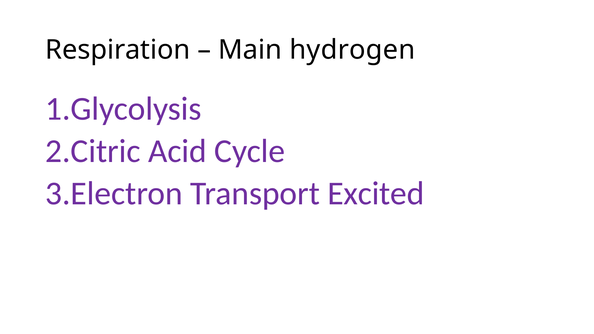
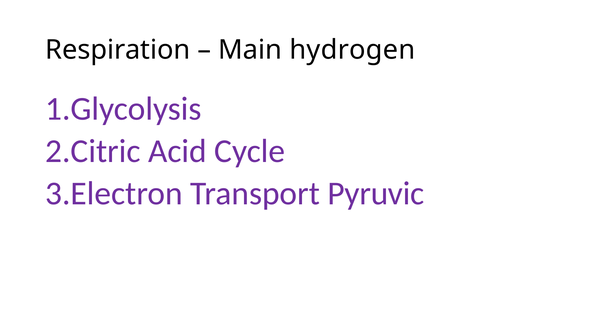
Excited: Excited -> Pyruvic
